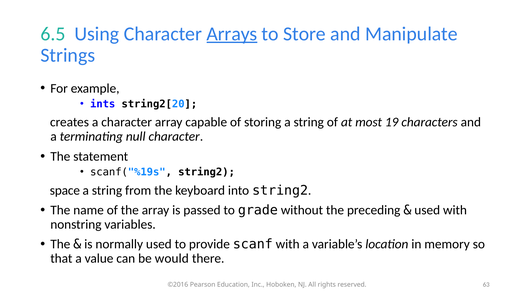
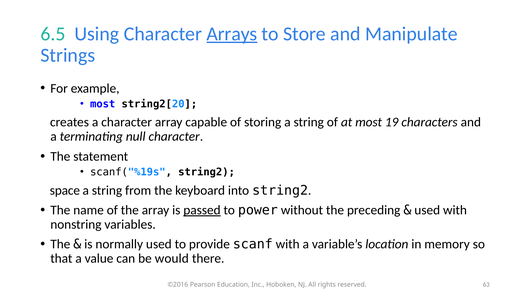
ints at (103, 104): ints -> most
passed underline: none -> present
grade: grade -> power
